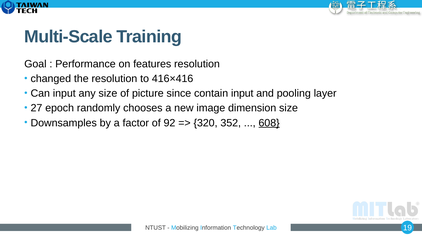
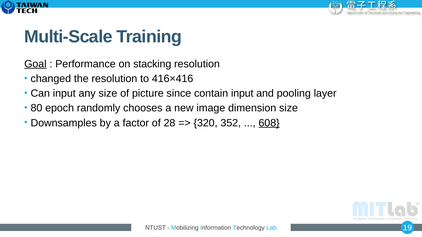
Goal underline: none -> present
features: features -> stacking
27: 27 -> 80
92: 92 -> 28
